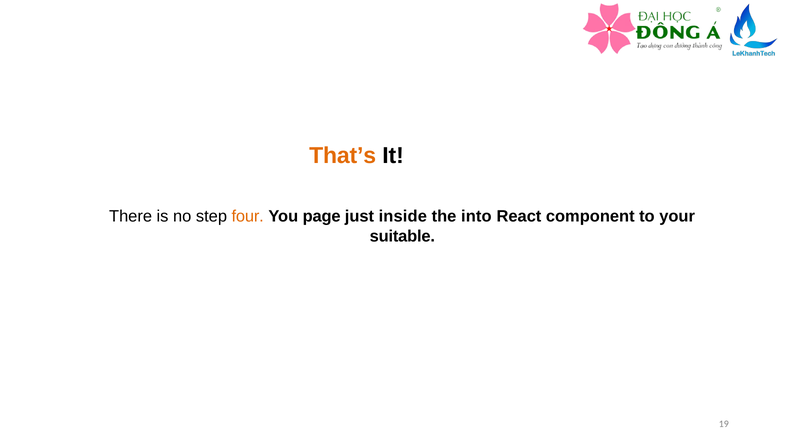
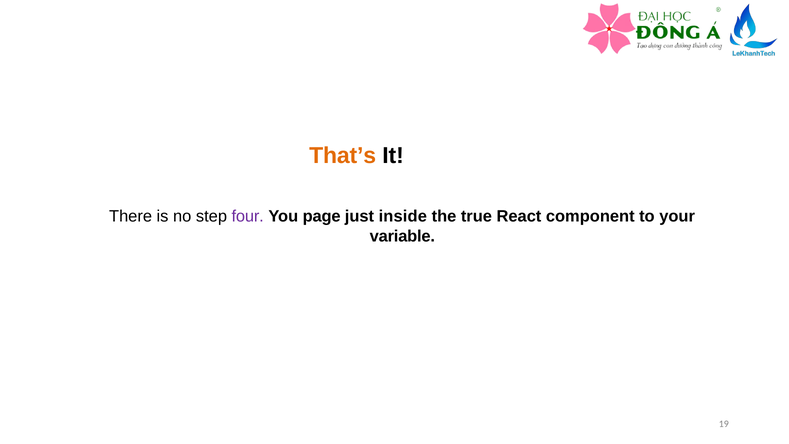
four colour: orange -> purple
into: into -> true
suitable: suitable -> variable
